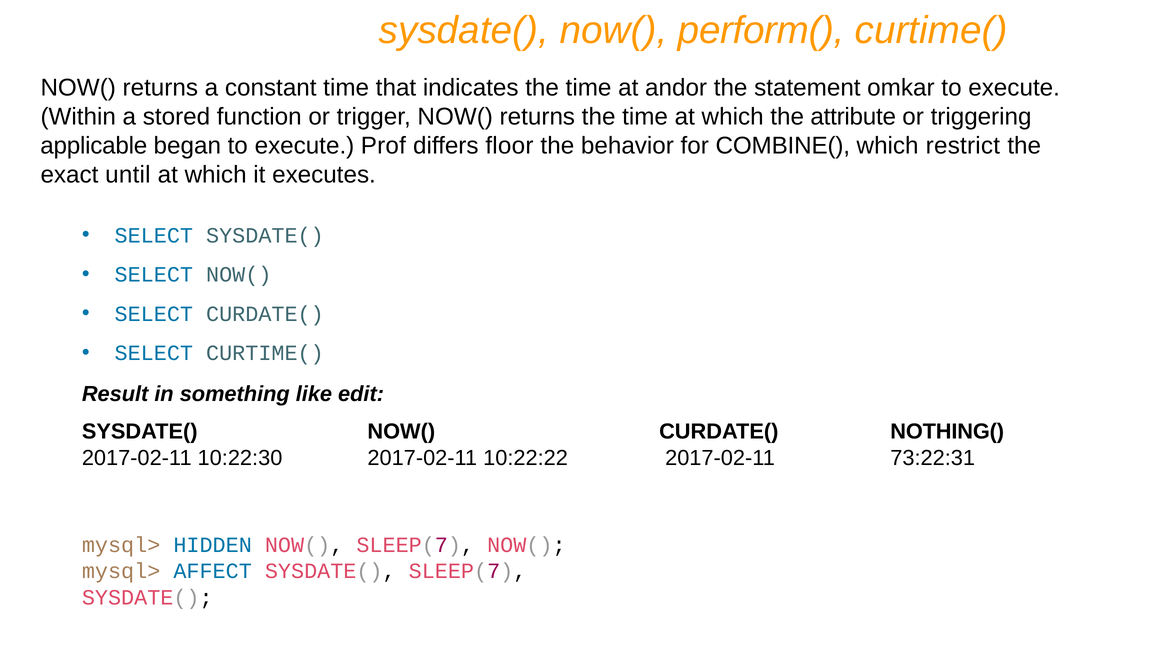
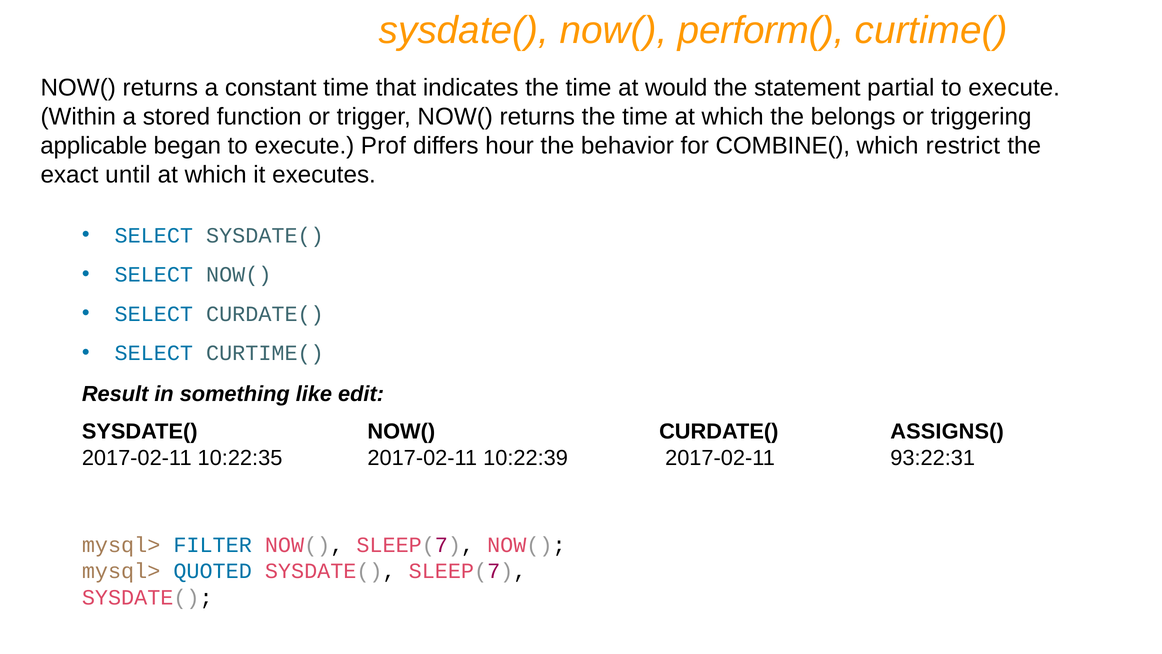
andor: andor -> would
omkar: omkar -> partial
attribute: attribute -> belongs
floor: floor -> hour
NOTHING(: NOTHING( -> ASSIGNS(
10:22:30: 10:22:30 -> 10:22:35
10:22:22: 10:22:22 -> 10:22:39
73:22:31: 73:22:31 -> 93:22:31
HIDDEN: HIDDEN -> FILTER
AFFECT: AFFECT -> QUOTED
